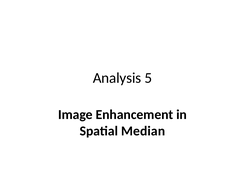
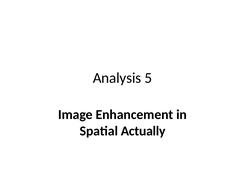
Median: Median -> Actually
